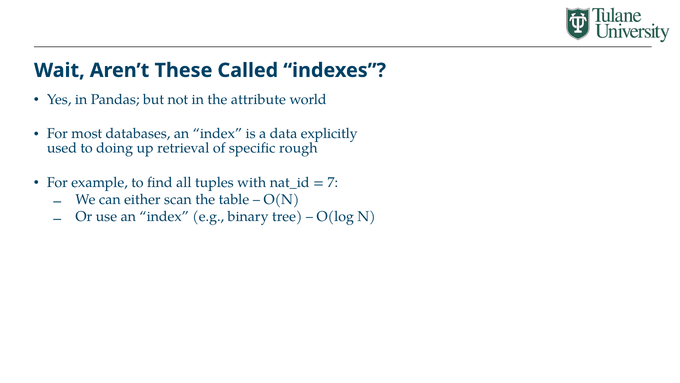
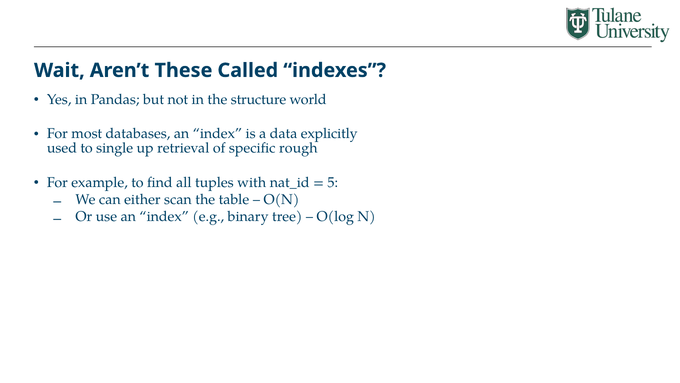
attribute: attribute -> structure
doing: doing -> single
7: 7 -> 5
